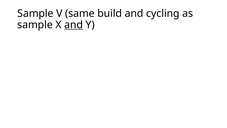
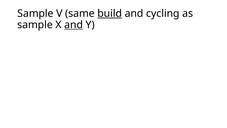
build underline: none -> present
